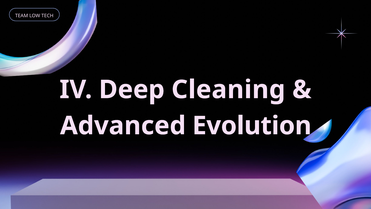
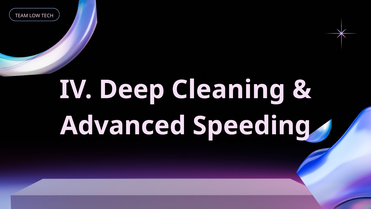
Evolution: Evolution -> Speeding
